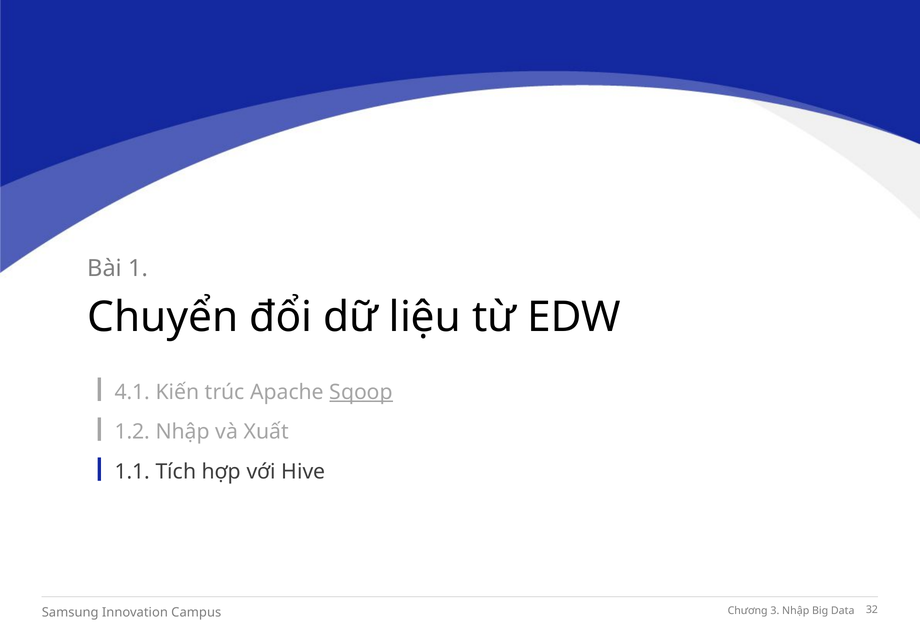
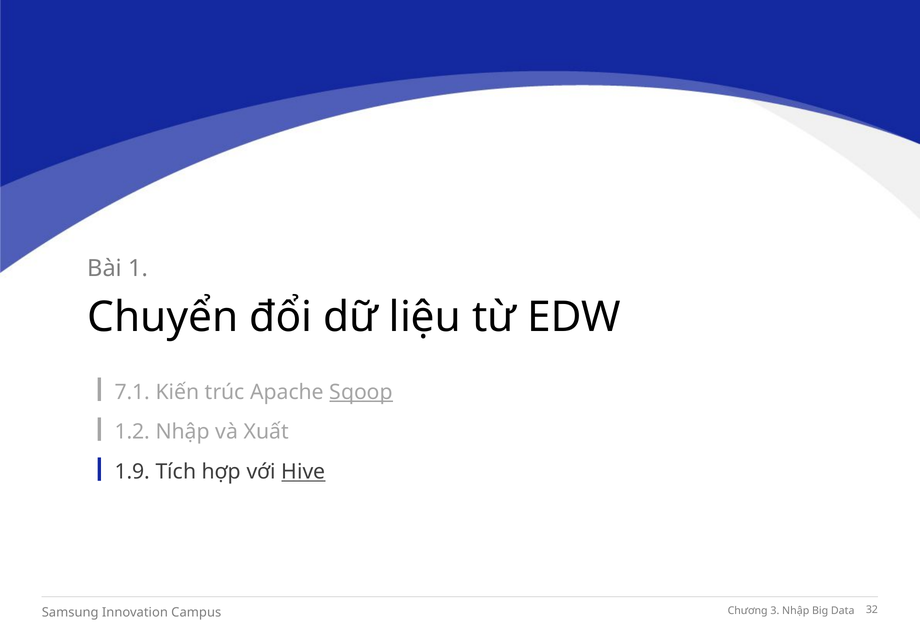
4.1: 4.1 -> 7.1
1.1: 1.1 -> 1.9
Hive underline: none -> present
